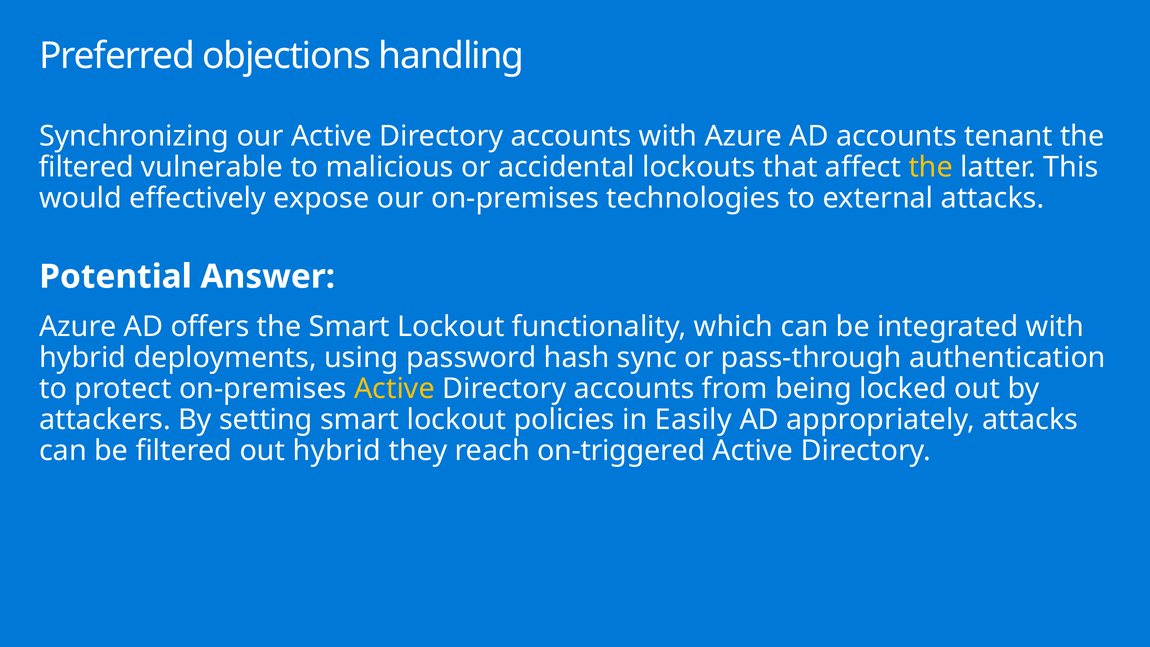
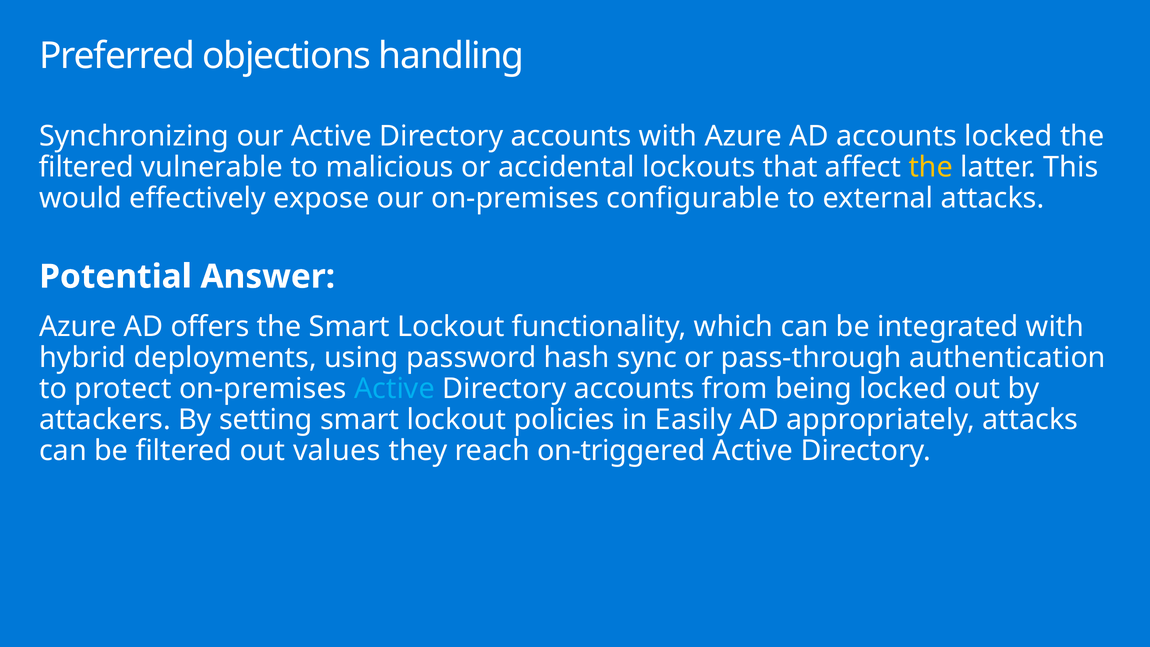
accounts tenant: tenant -> locked
technologies: technologies -> configurable
Active at (394, 389) colour: yellow -> light blue
out hybrid: hybrid -> values
